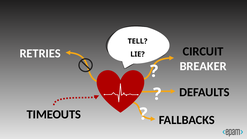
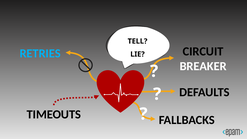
RETRIES colour: white -> light blue
